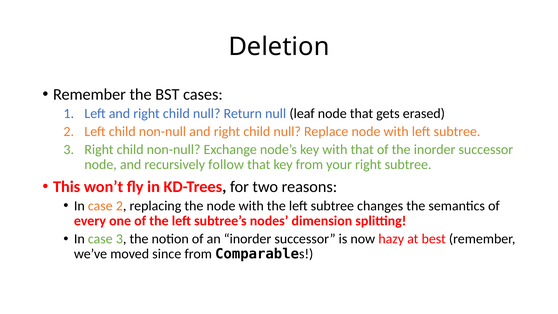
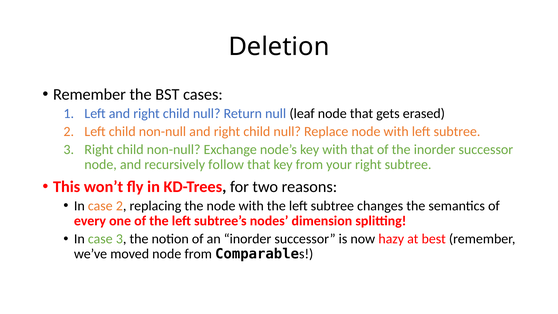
moved since: since -> node
